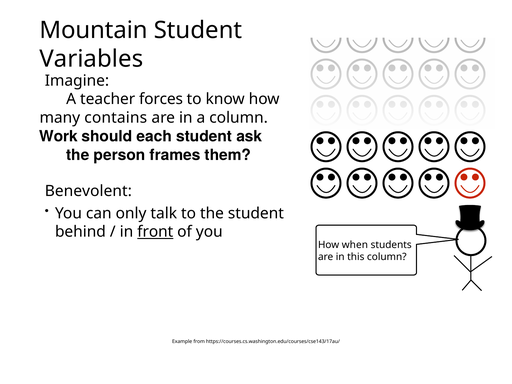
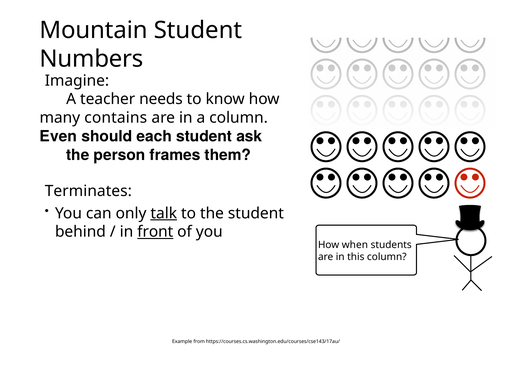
Variables: Variables -> Numbers
forces: forces -> needs
Work: Work -> Even
Benevolent: Benevolent -> Terminates
talk underline: none -> present
